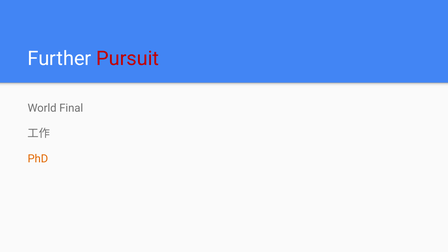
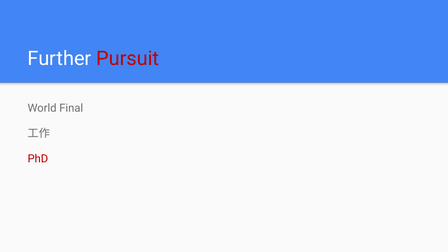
PhD colour: orange -> red
